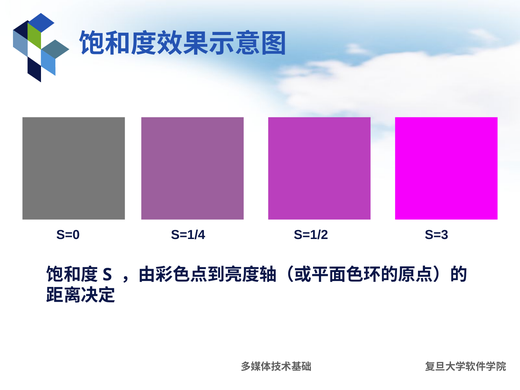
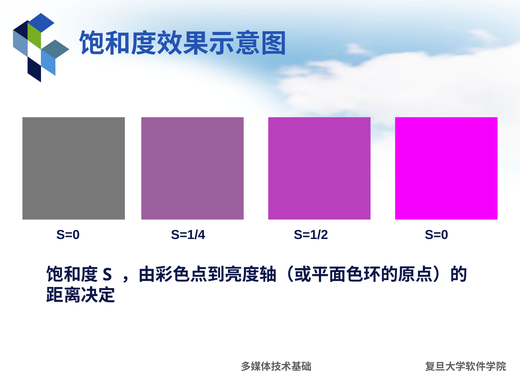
S=0 S=3: S=3 -> S=0
